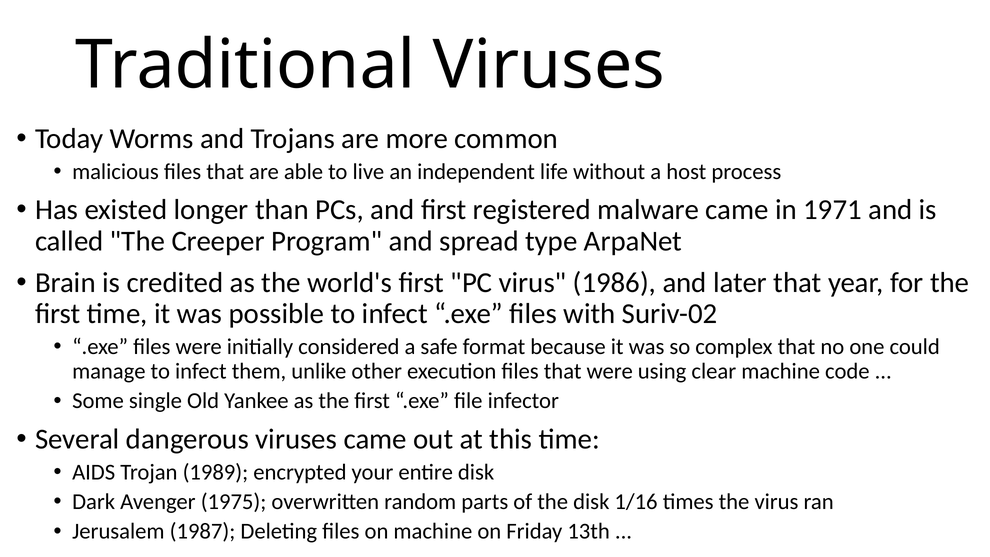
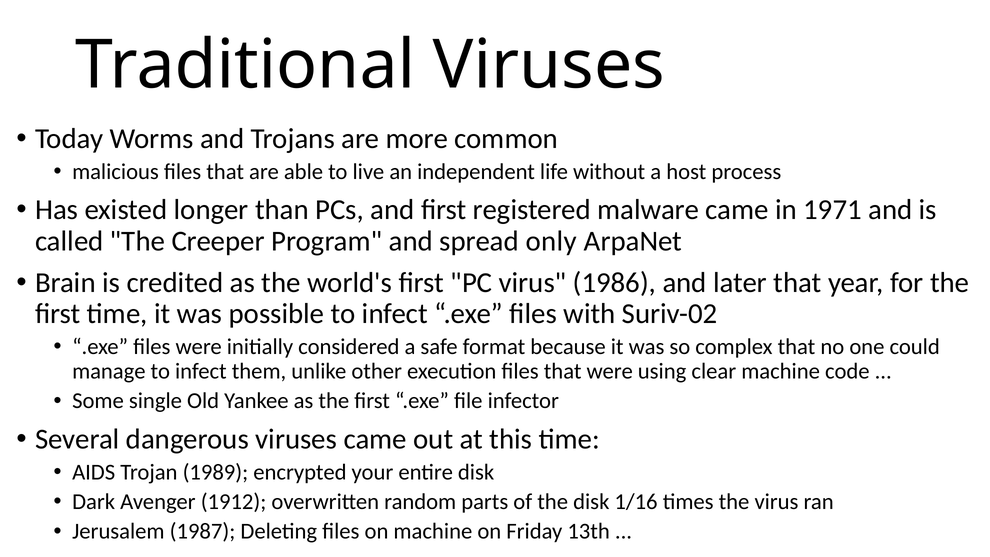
type: type -> only
1975: 1975 -> 1912
